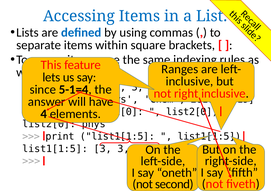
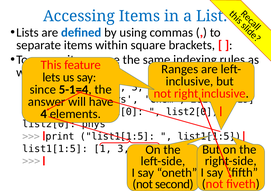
list1[1:5 3: 3 -> 1
